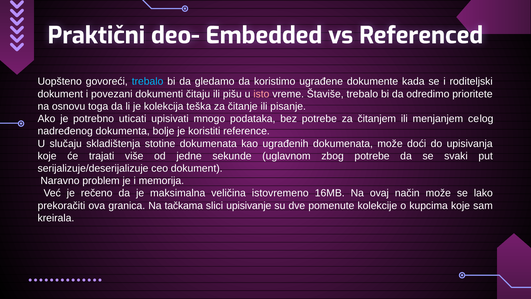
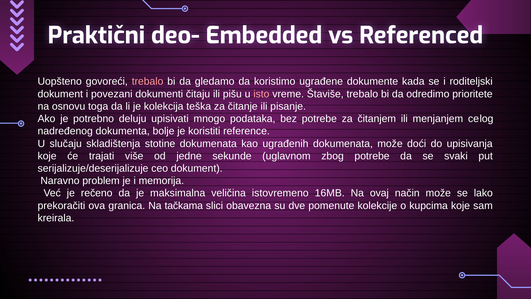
trebalo at (148, 81) colour: light blue -> pink
uticati: uticati -> deluju
upisivanje: upisivanje -> obavezna
